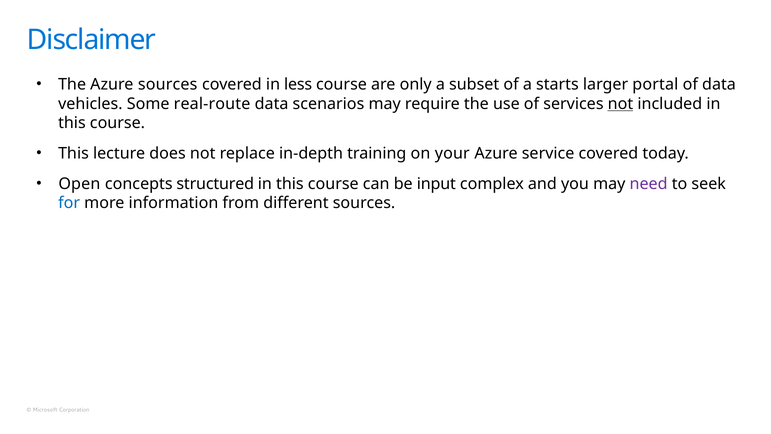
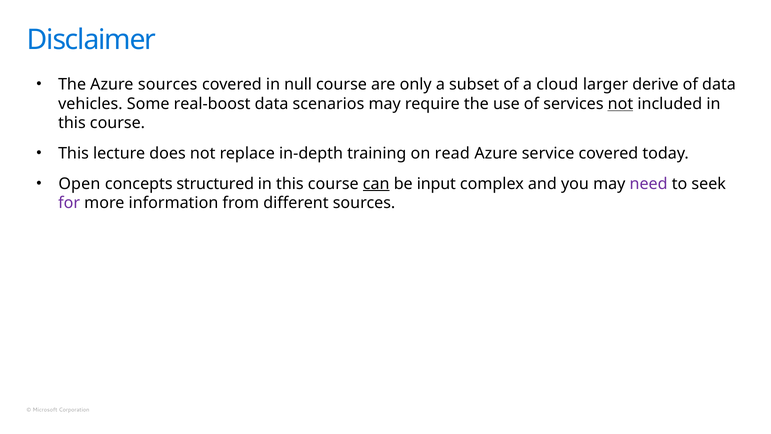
less: less -> null
starts: starts -> cloud
portal: portal -> derive
real-route: real-route -> real-boost
your: your -> read
can underline: none -> present
for colour: blue -> purple
